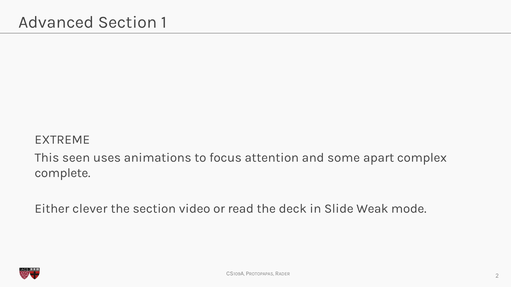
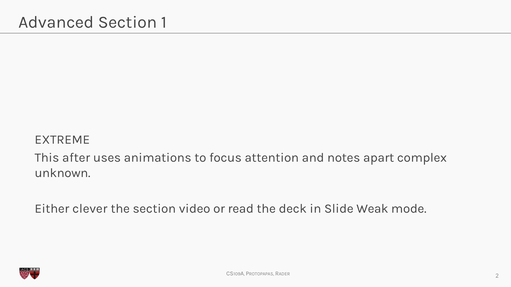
seen: seen -> after
some: some -> notes
complete: complete -> unknown
